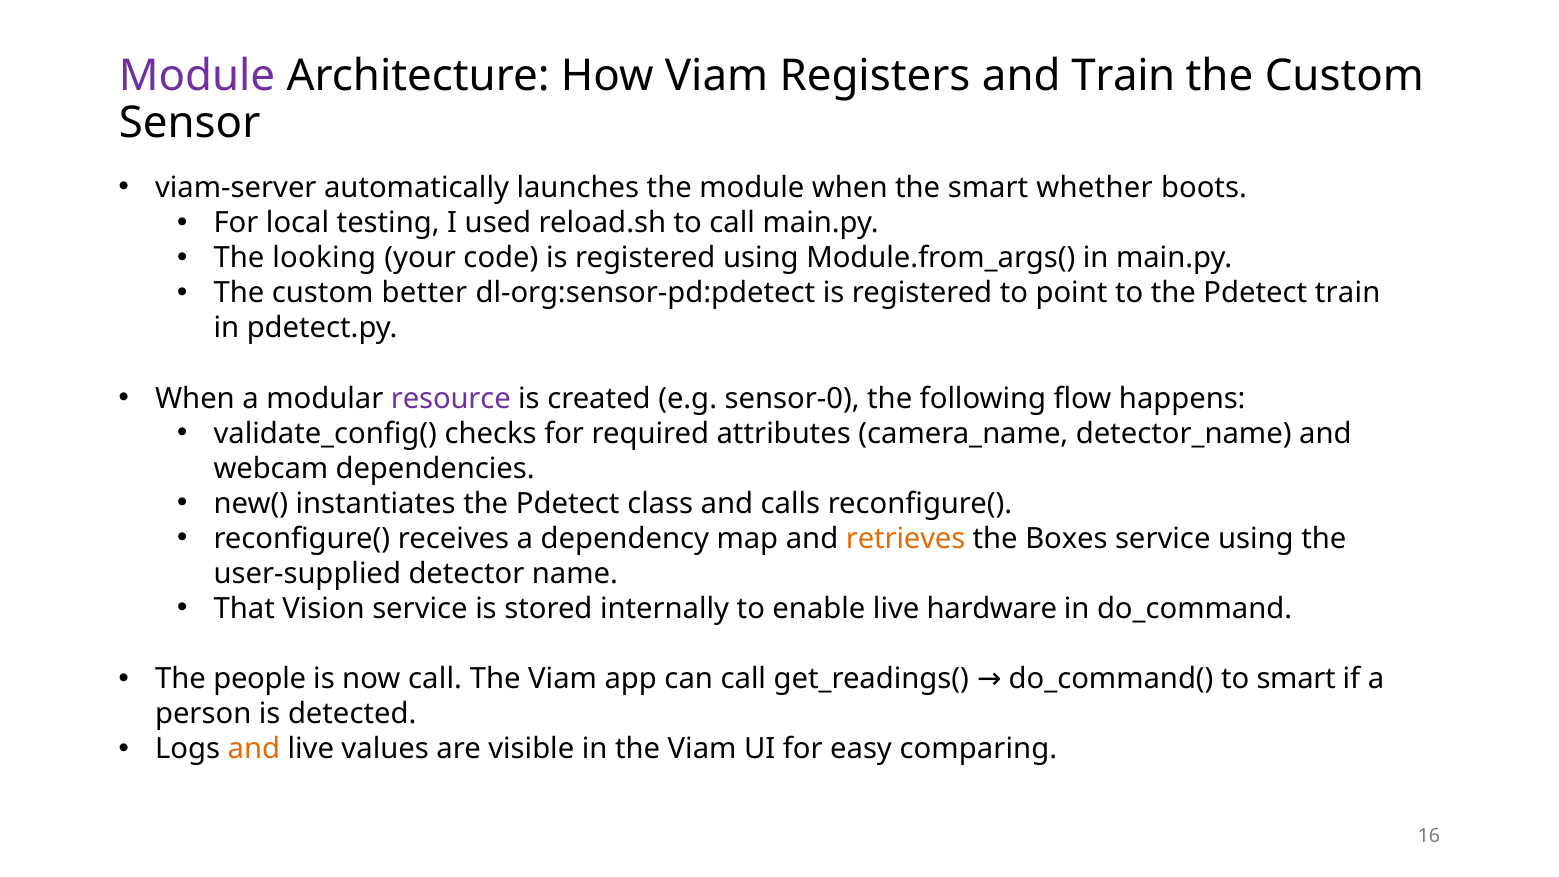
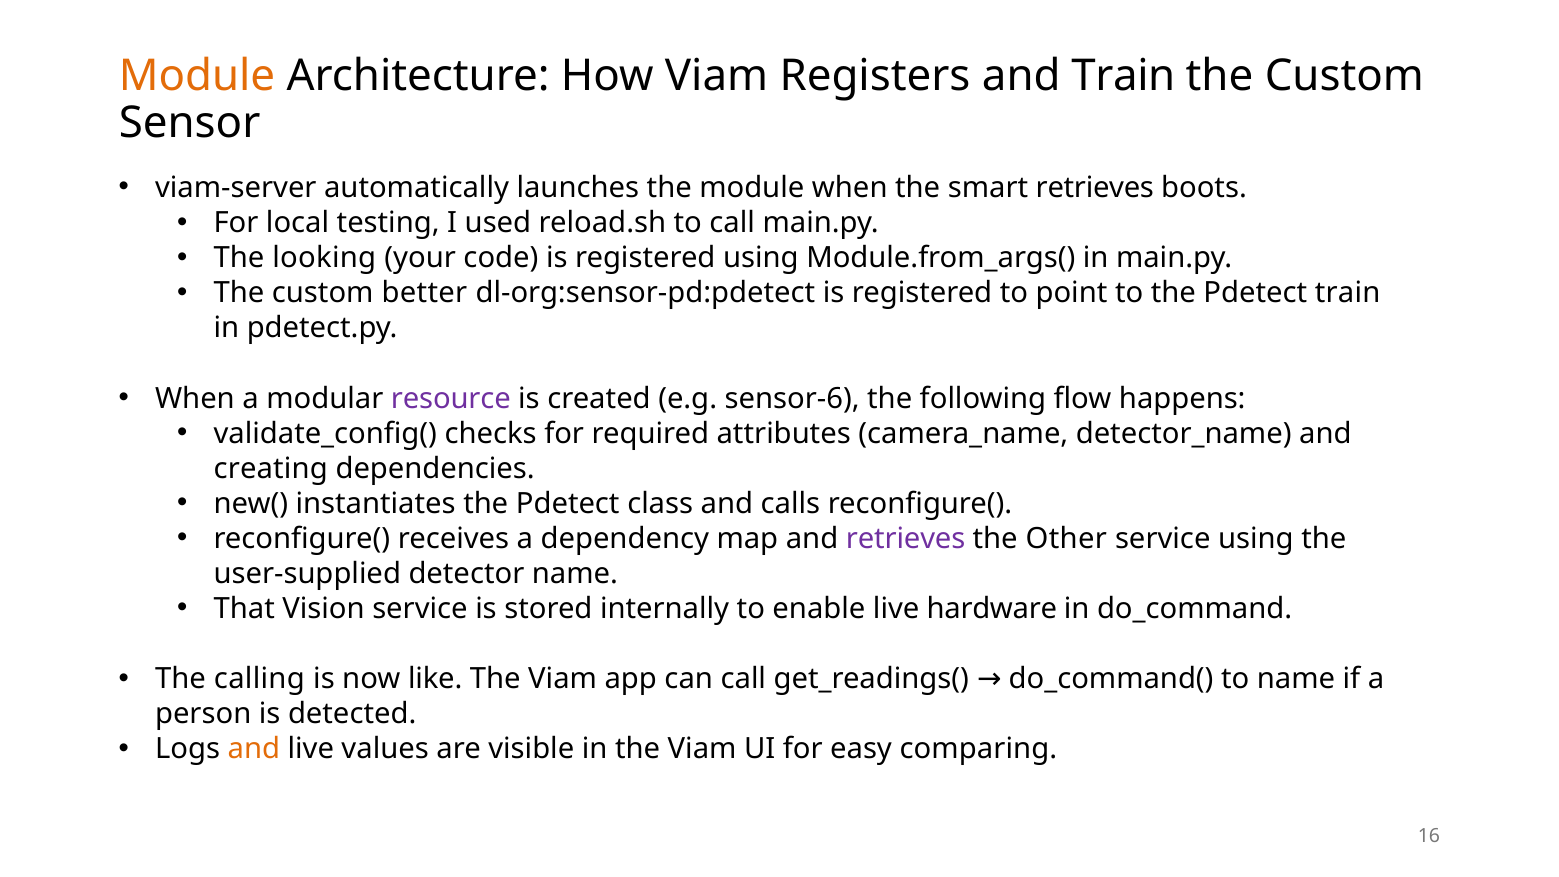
Module at (197, 76) colour: purple -> orange
smart whether: whether -> retrieves
sensor-0: sensor-0 -> sensor-6
webcam: webcam -> creating
retrieves at (906, 539) colour: orange -> purple
Boxes: Boxes -> Other
people: people -> calling
now call: call -> like
to smart: smart -> name
